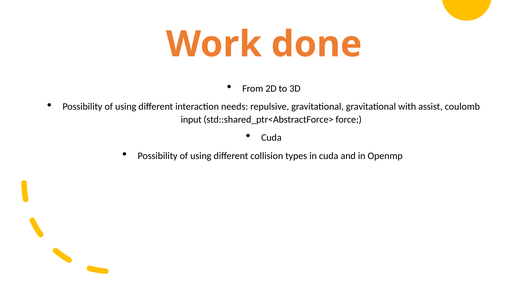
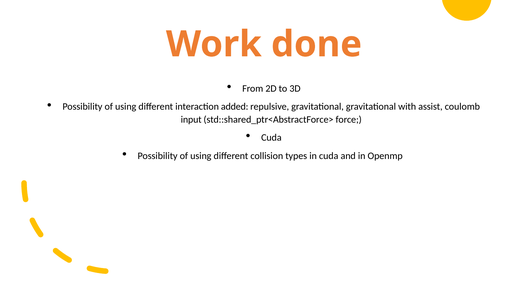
needs: needs -> added
